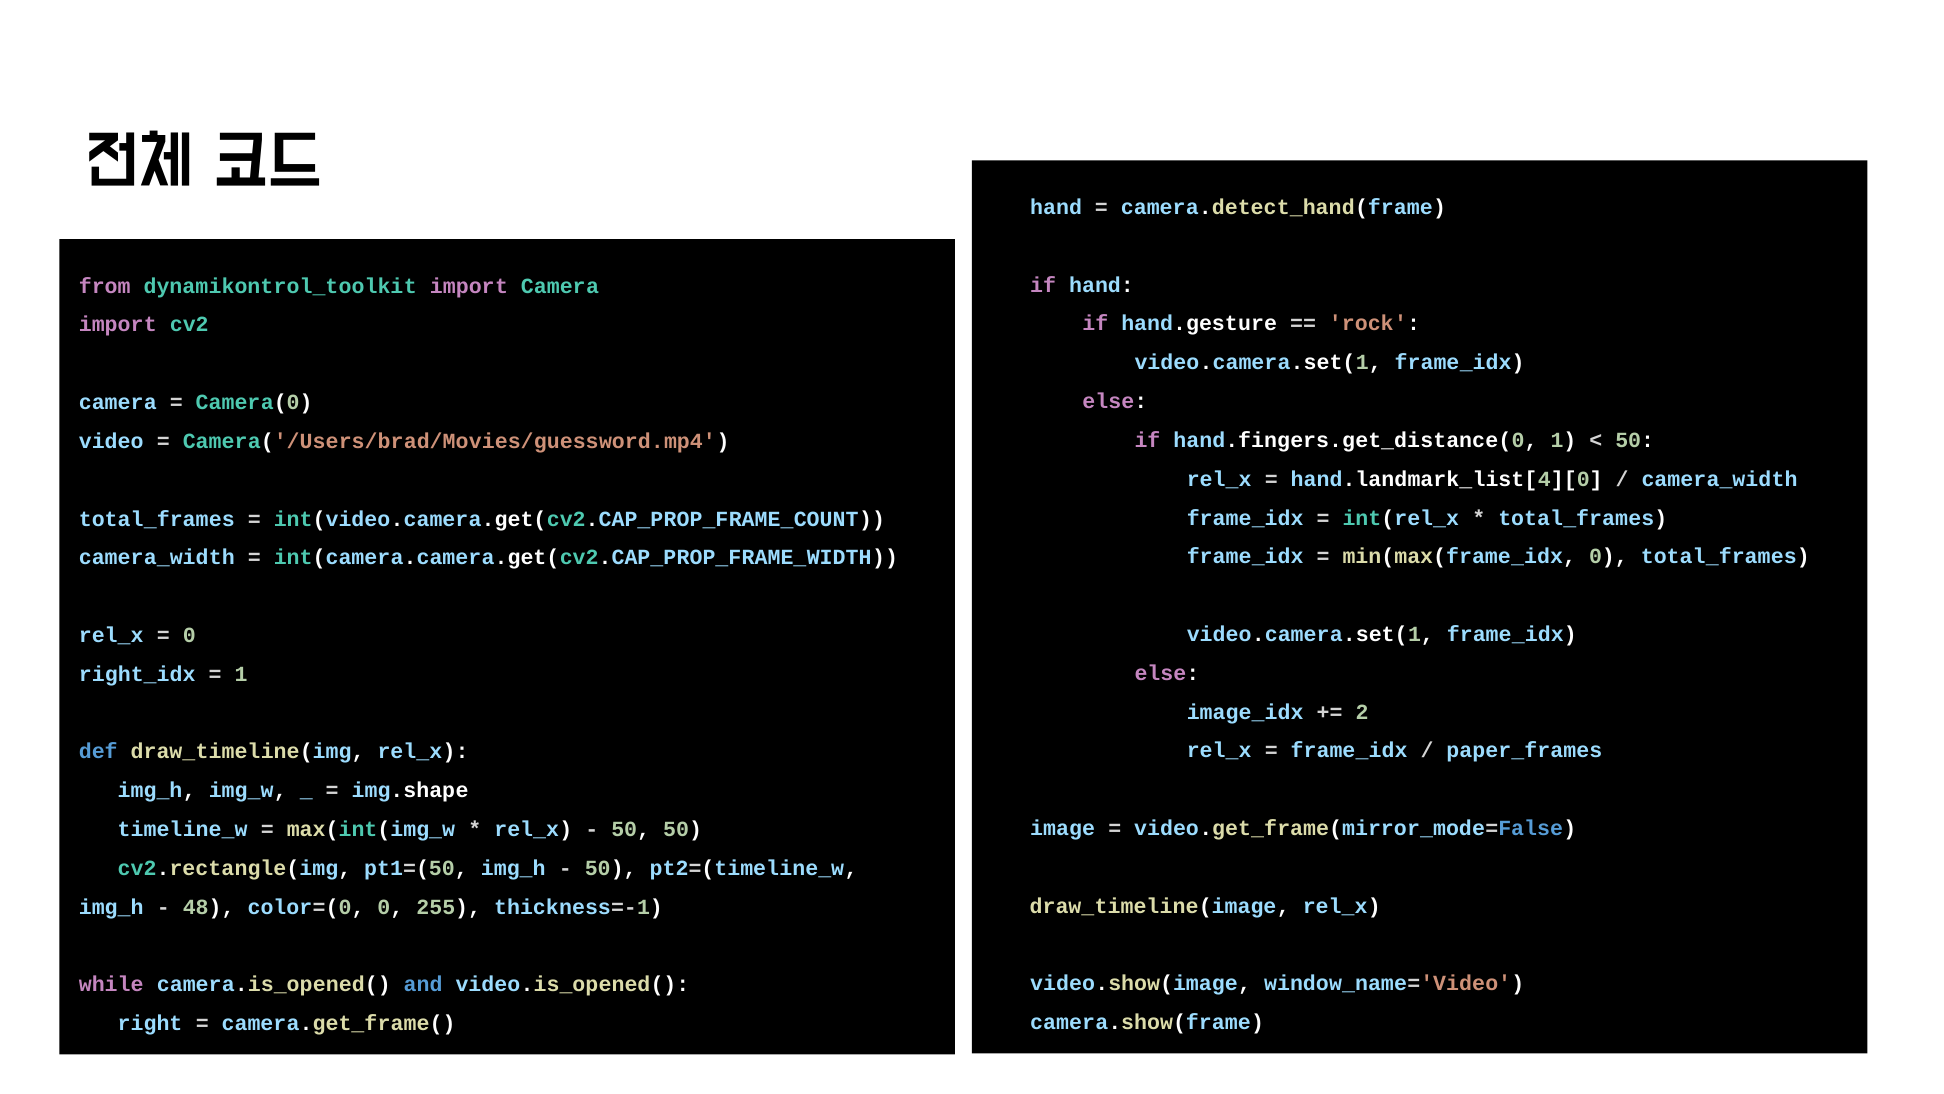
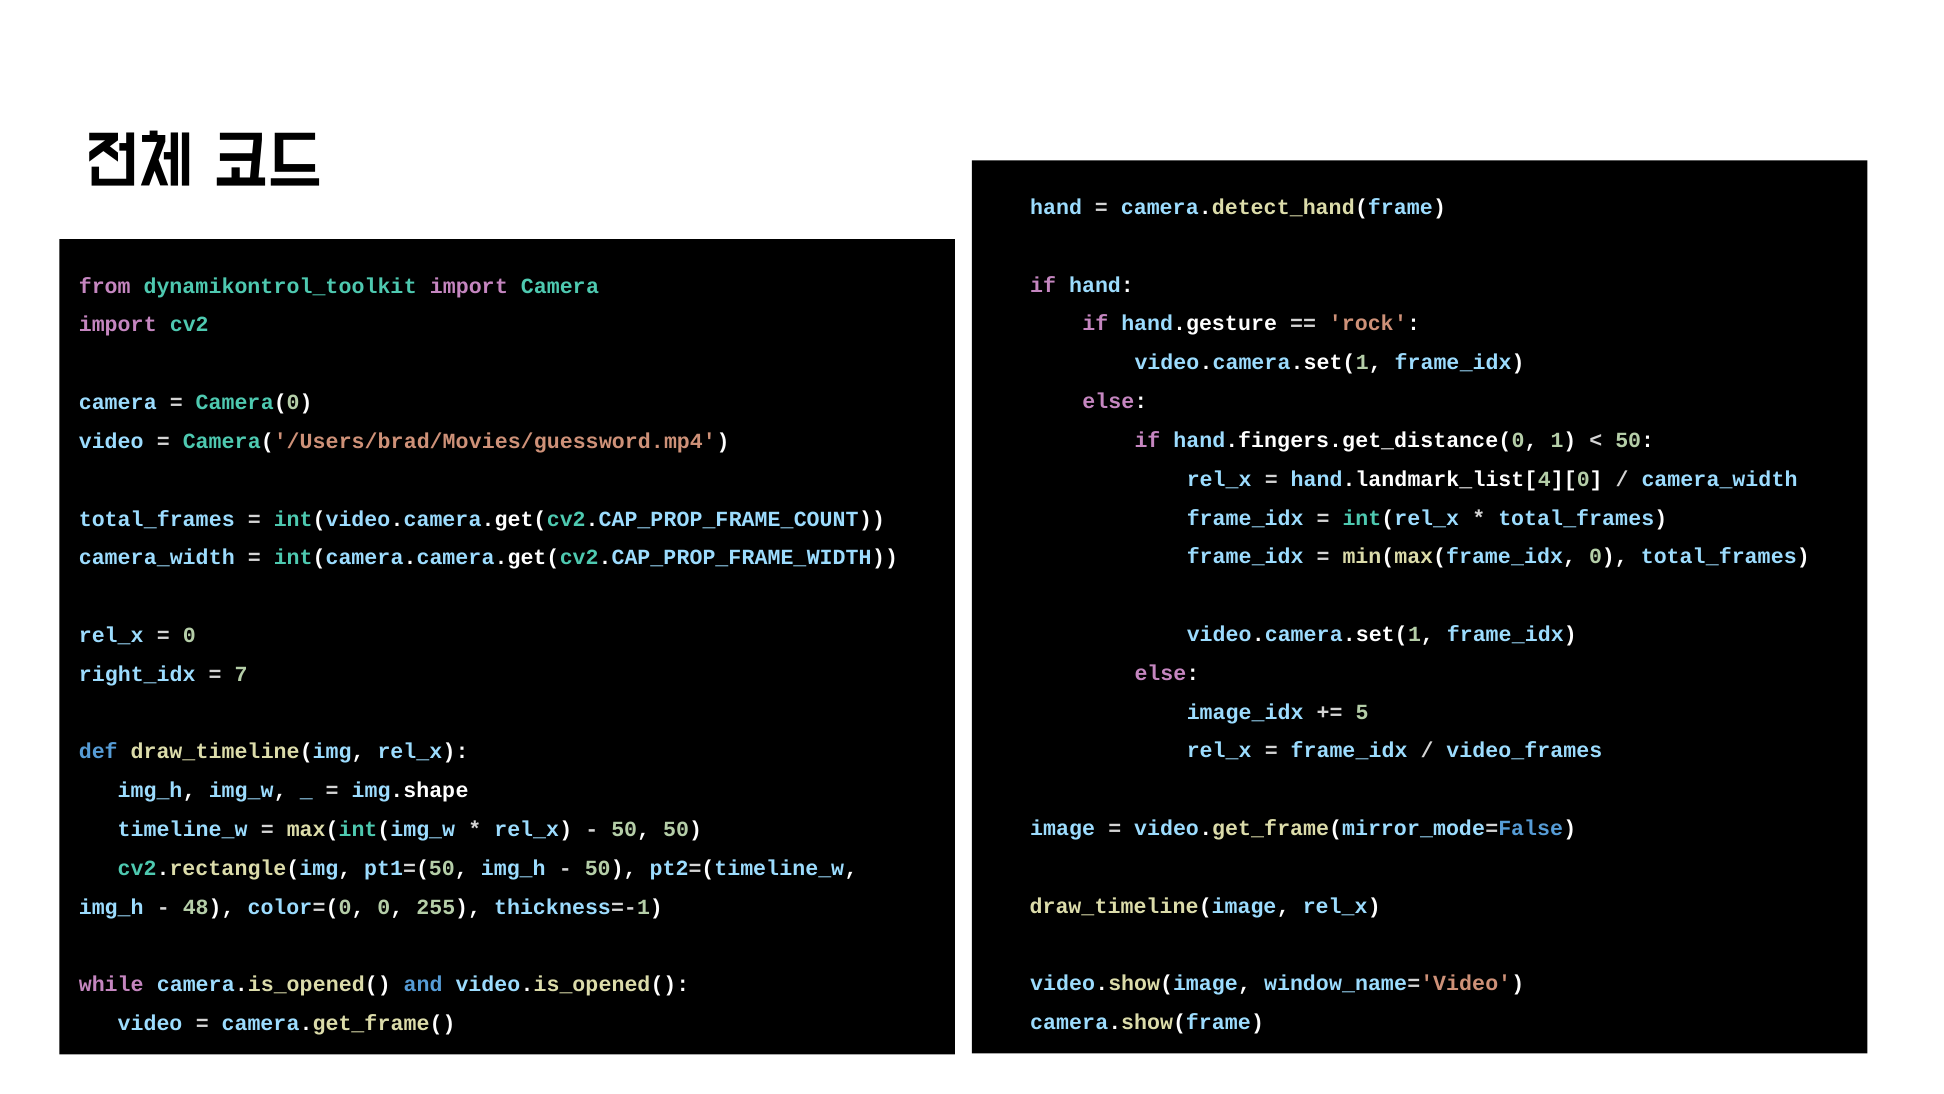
1 at (241, 674): 1 -> 7
2: 2 -> 5
paper_frames: paper_frames -> video_frames
right at (150, 1023): right -> video
